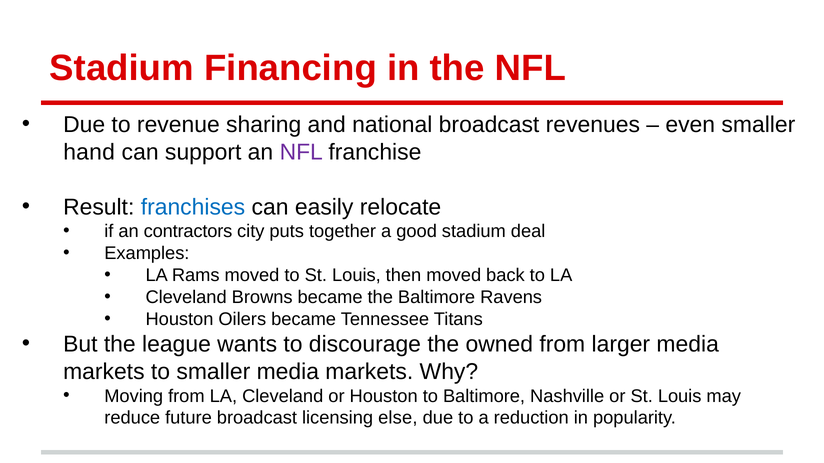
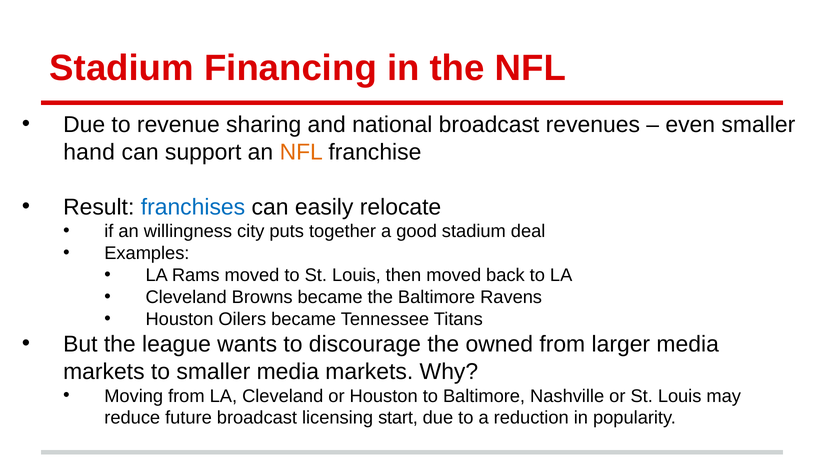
NFL at (301, 152) colour: purple -> orange
contractors: contractors -> willingness
else: else -> start
